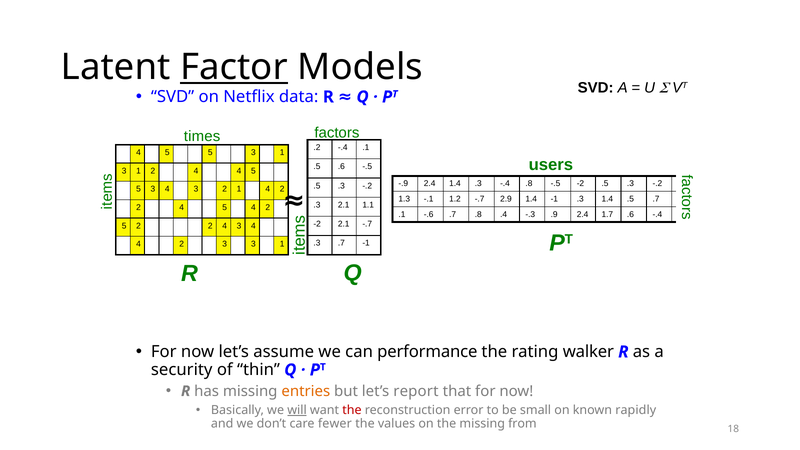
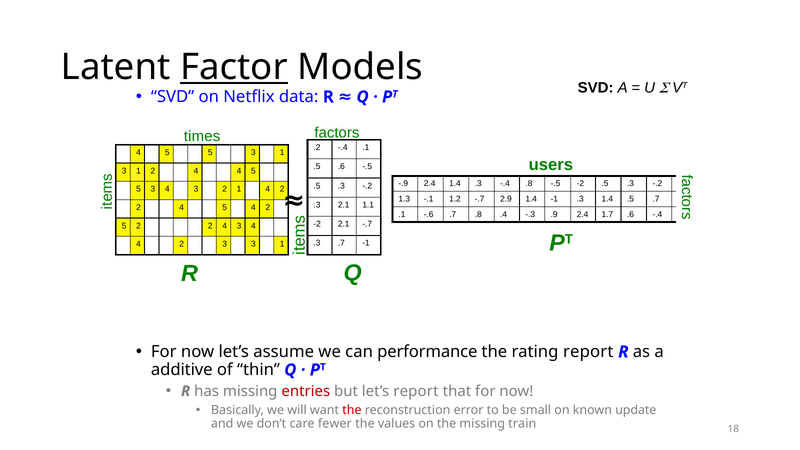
rating walker: walker -> report
security: security -> additive
entries colour: orange -> red
will underline: present -> none
rapidly: rapidly -> update
from: from -> train
